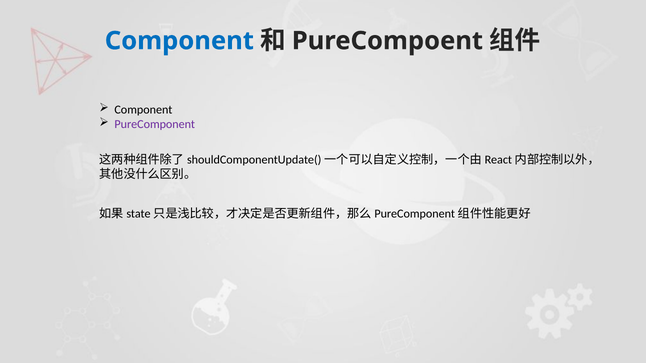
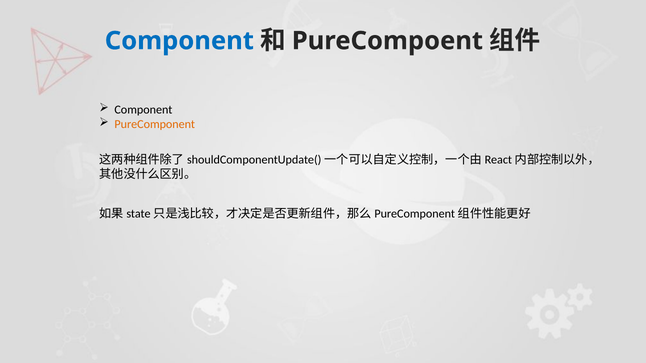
PureComponent colour: purple -> orange
